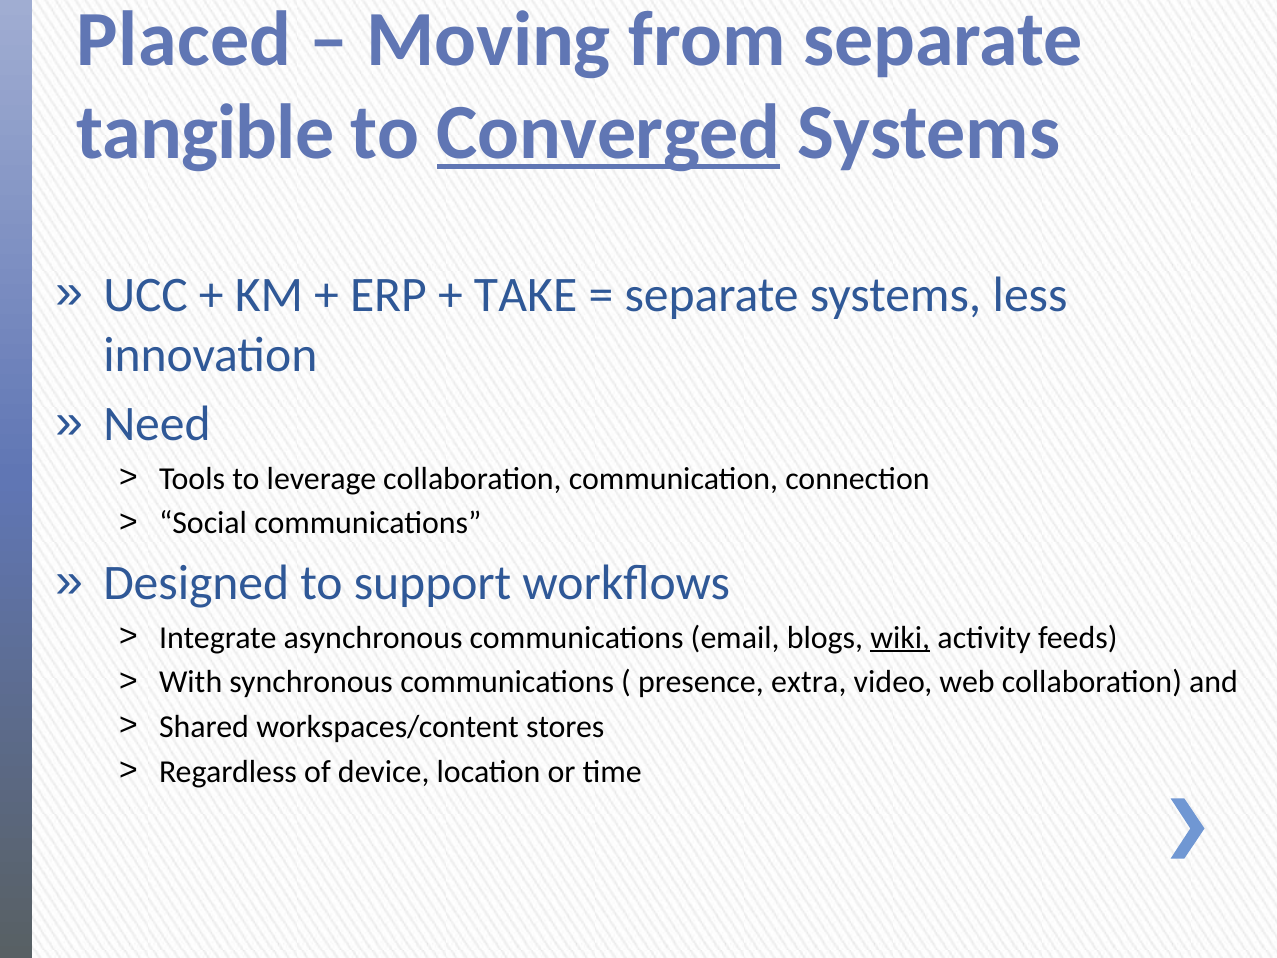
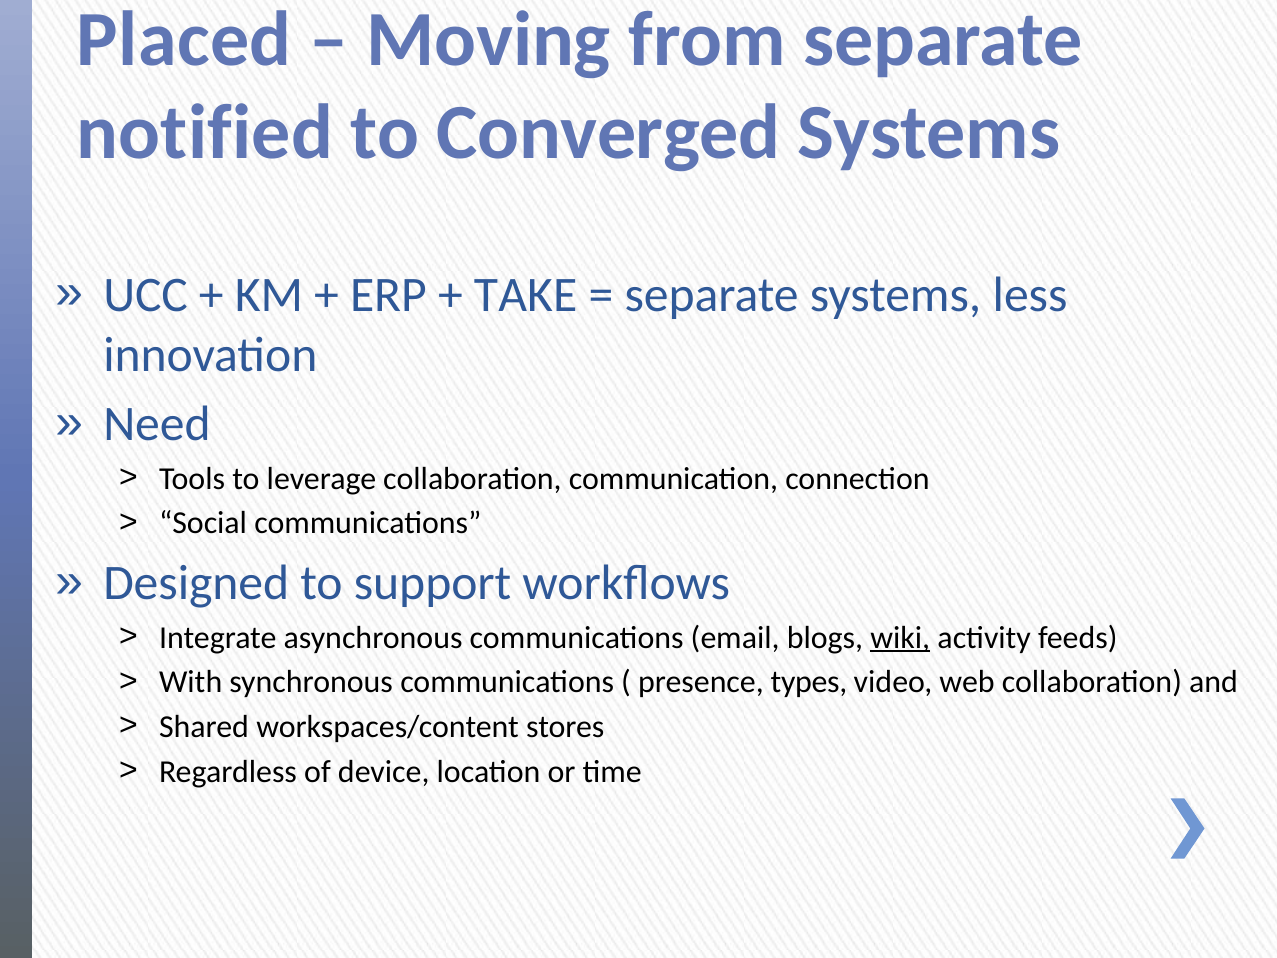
tangible: tangible -> notified
Converged underline: present -> none
extra: extra -> types
